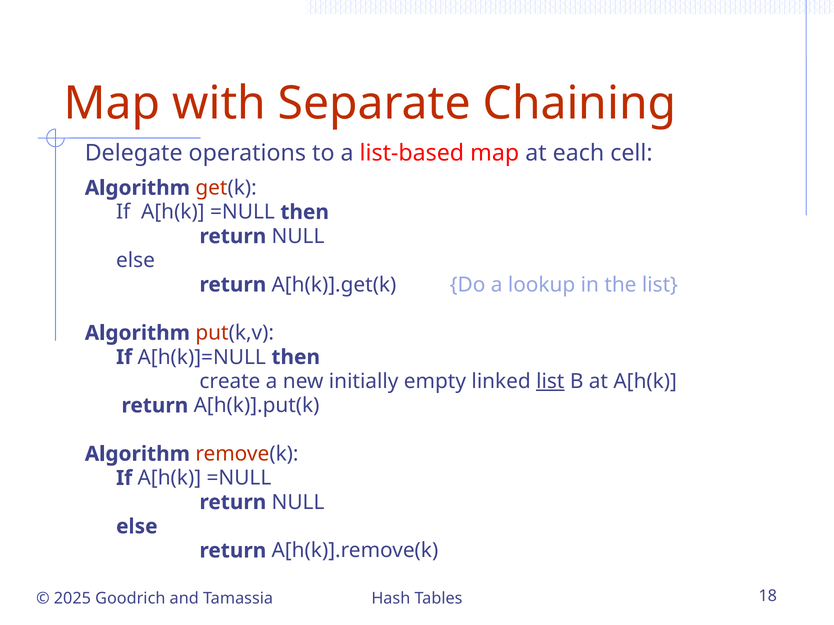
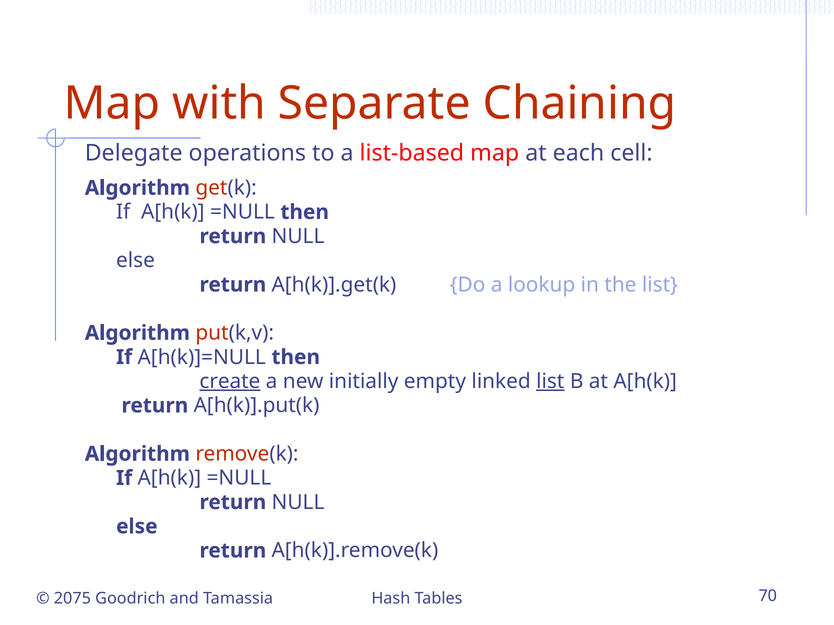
create underline: none -> present
2025: 2025 -> 2075
18: 18 -> 70
